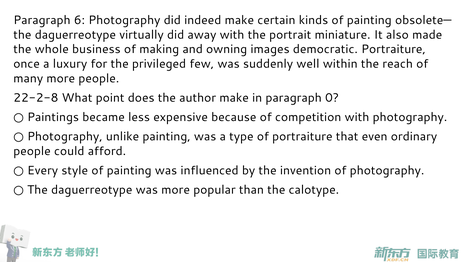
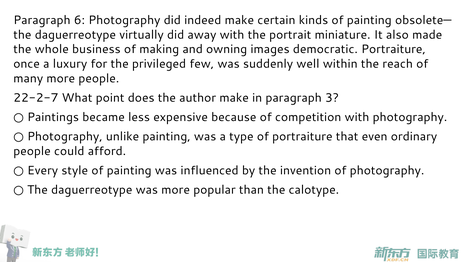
22-2-8: 22-2-8 -> 22-2-7
0: 0 -> 3
